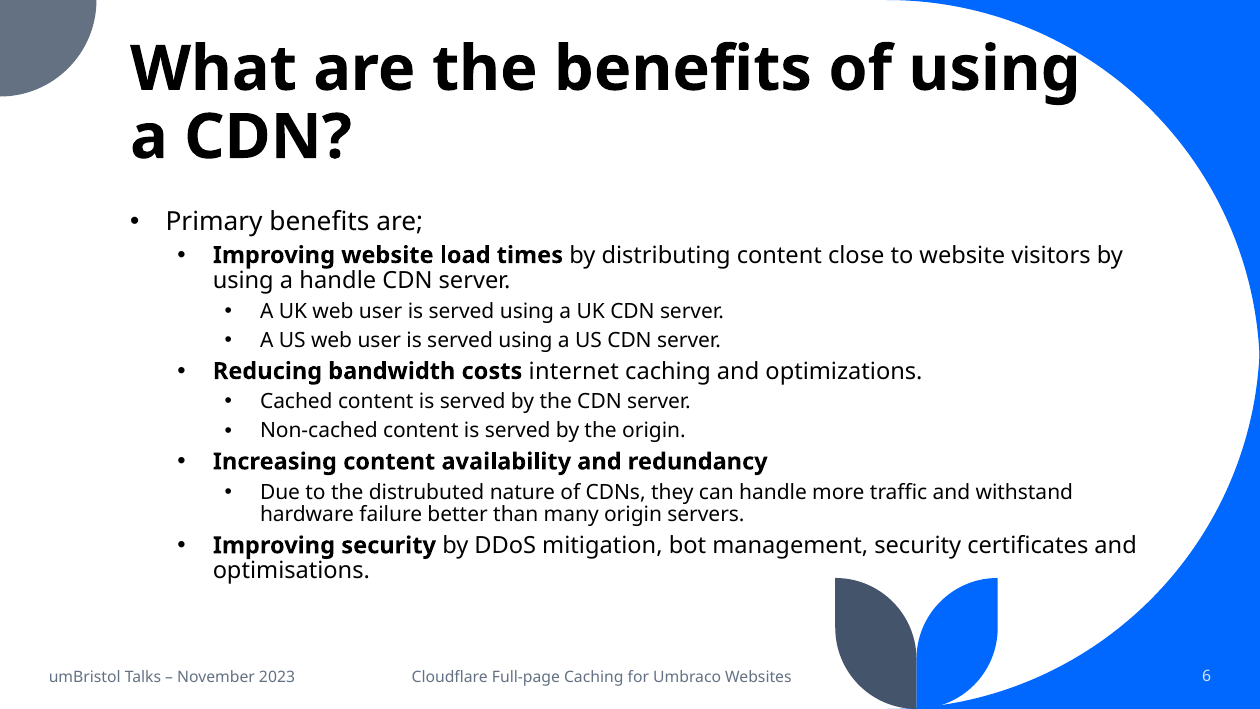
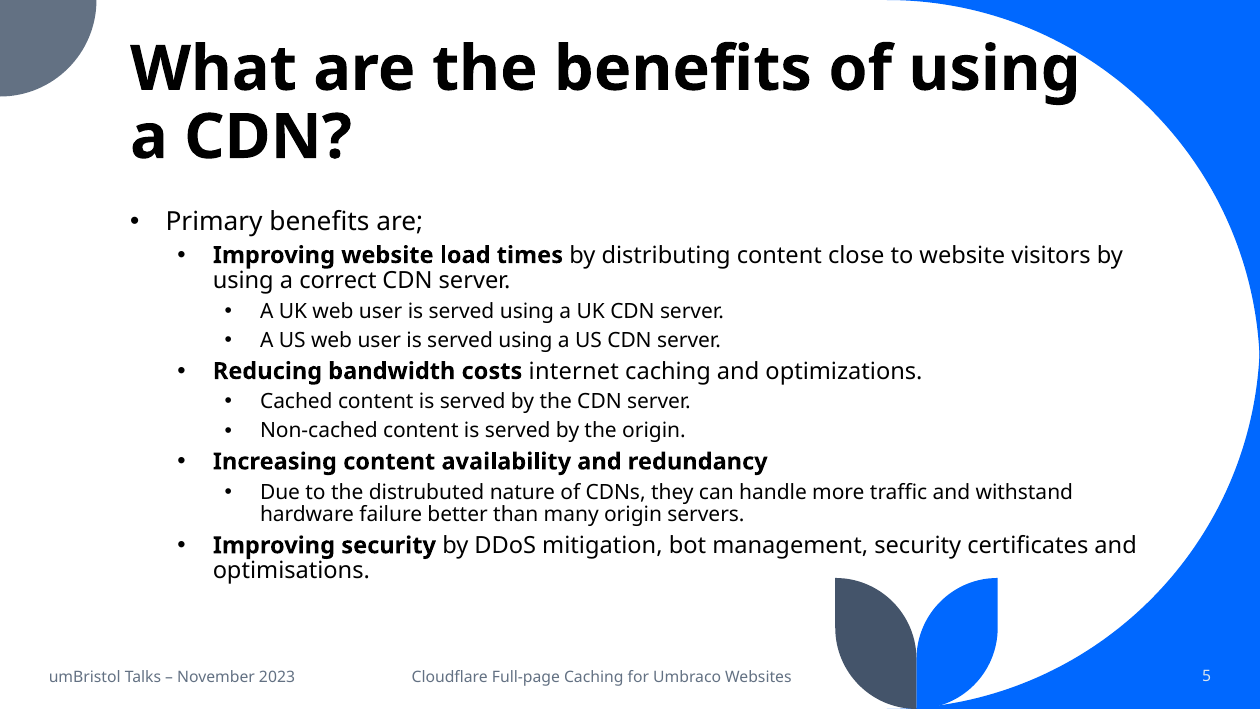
a handle: handle -> correct
6: 6 -> 5
